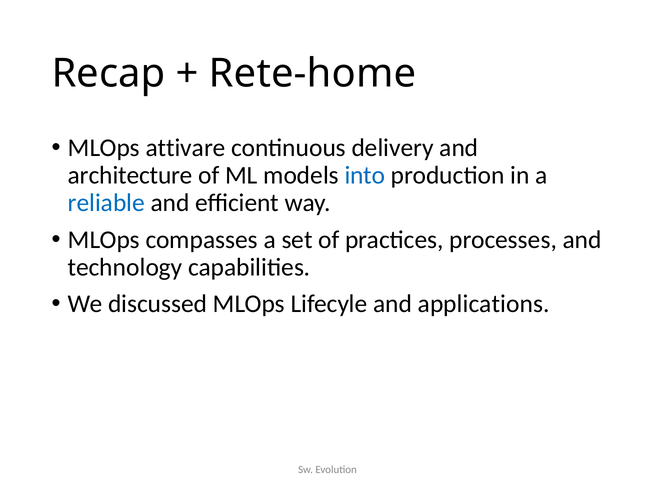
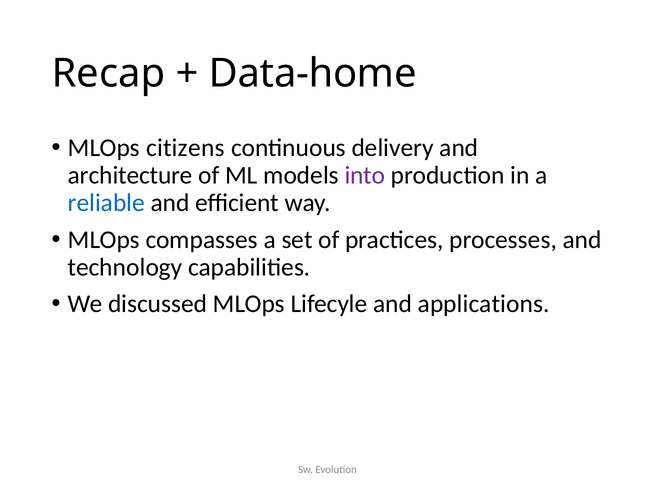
Rete-home: Rete-home -> Data-home
attivare: attivare -> citizens
into colour: blue -> purple
